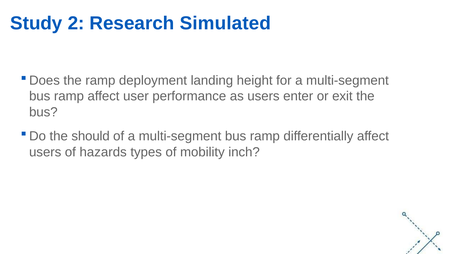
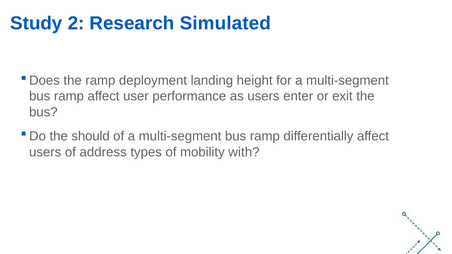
hazards: hazards -> address
inch: inch -> with
